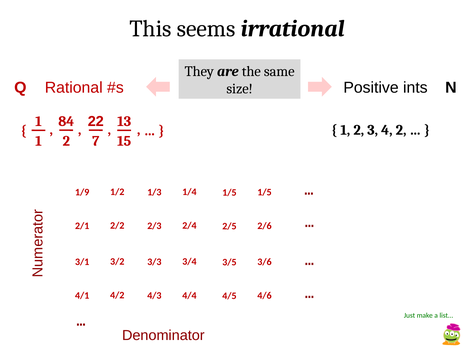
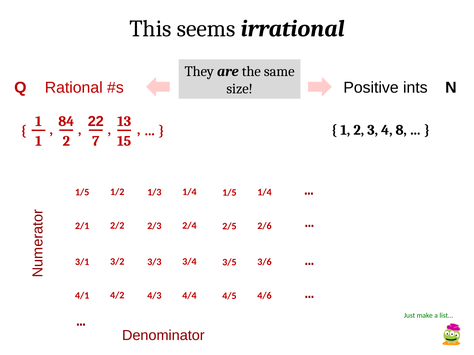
4 2: 2 -> 8
1/5 at (264, 192): 1/5 -> 1/4
1/9 at (82, 192): 1/9 -> 1/5
